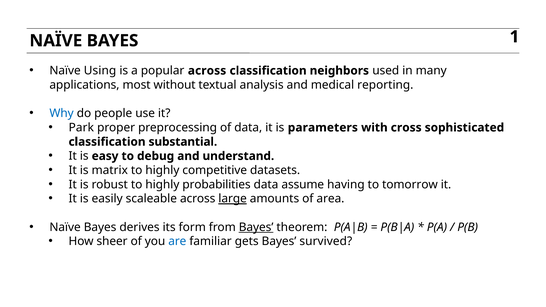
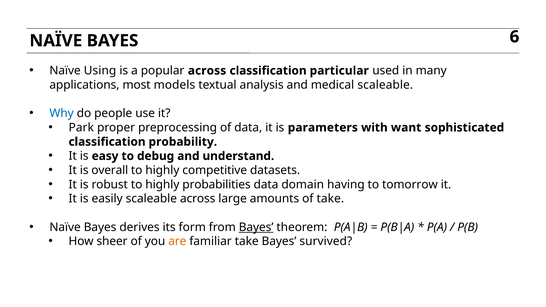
1: 1 -> 6
neighbors: neighbors -> particular
without: without -> models
medical reporting: reporting -> scaleable
cross: cross -> want
substantial: substantial -> probability
matrix: matrix -> overall
assume: assume -> domain
large underline: present -> none
of area: area -> take
are colour: blue -> orange
familiar gets: gets -> take
